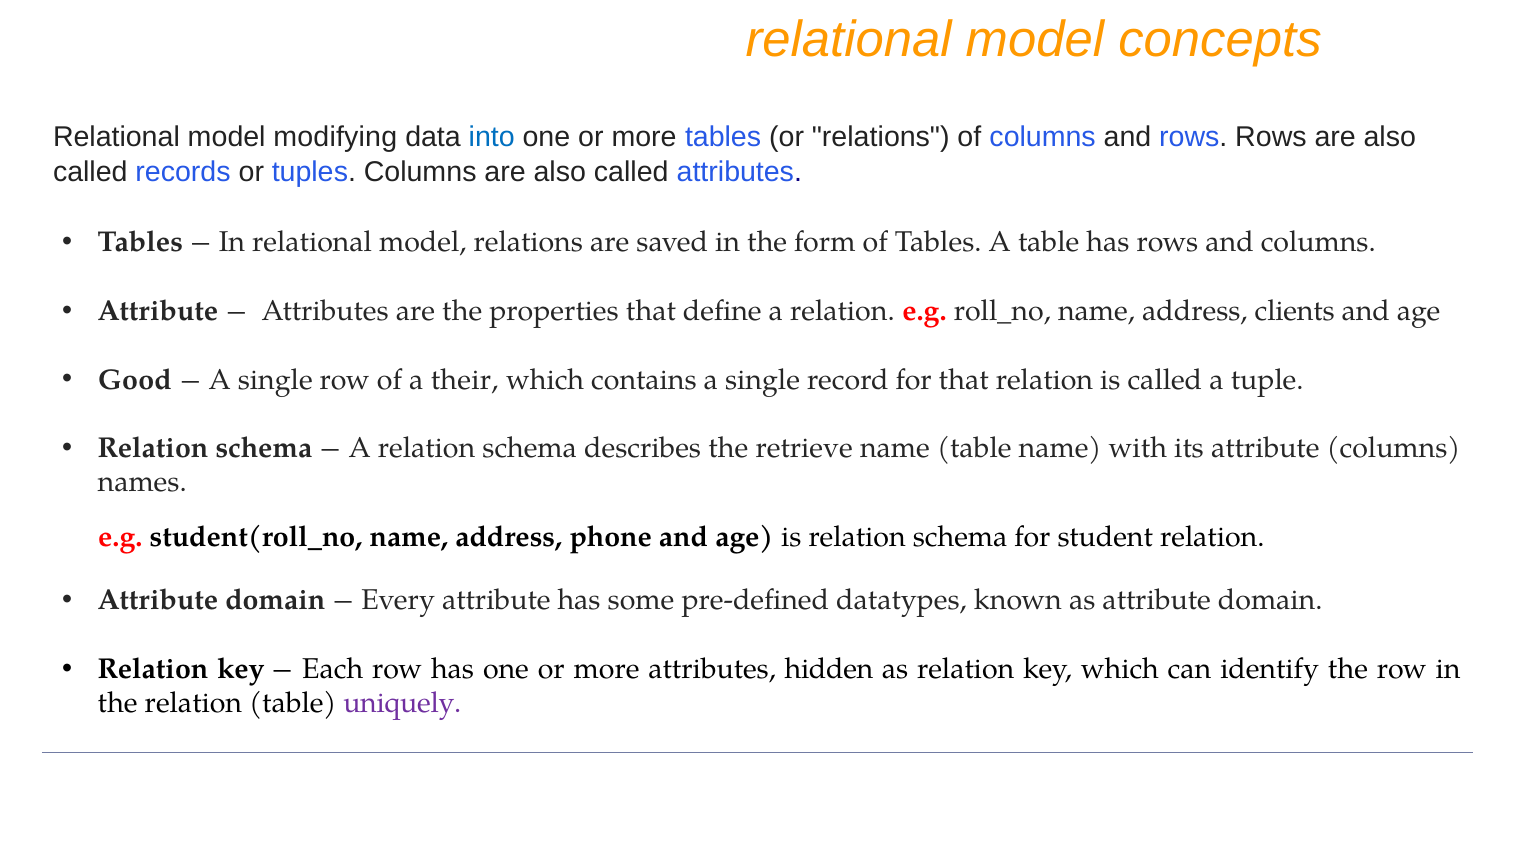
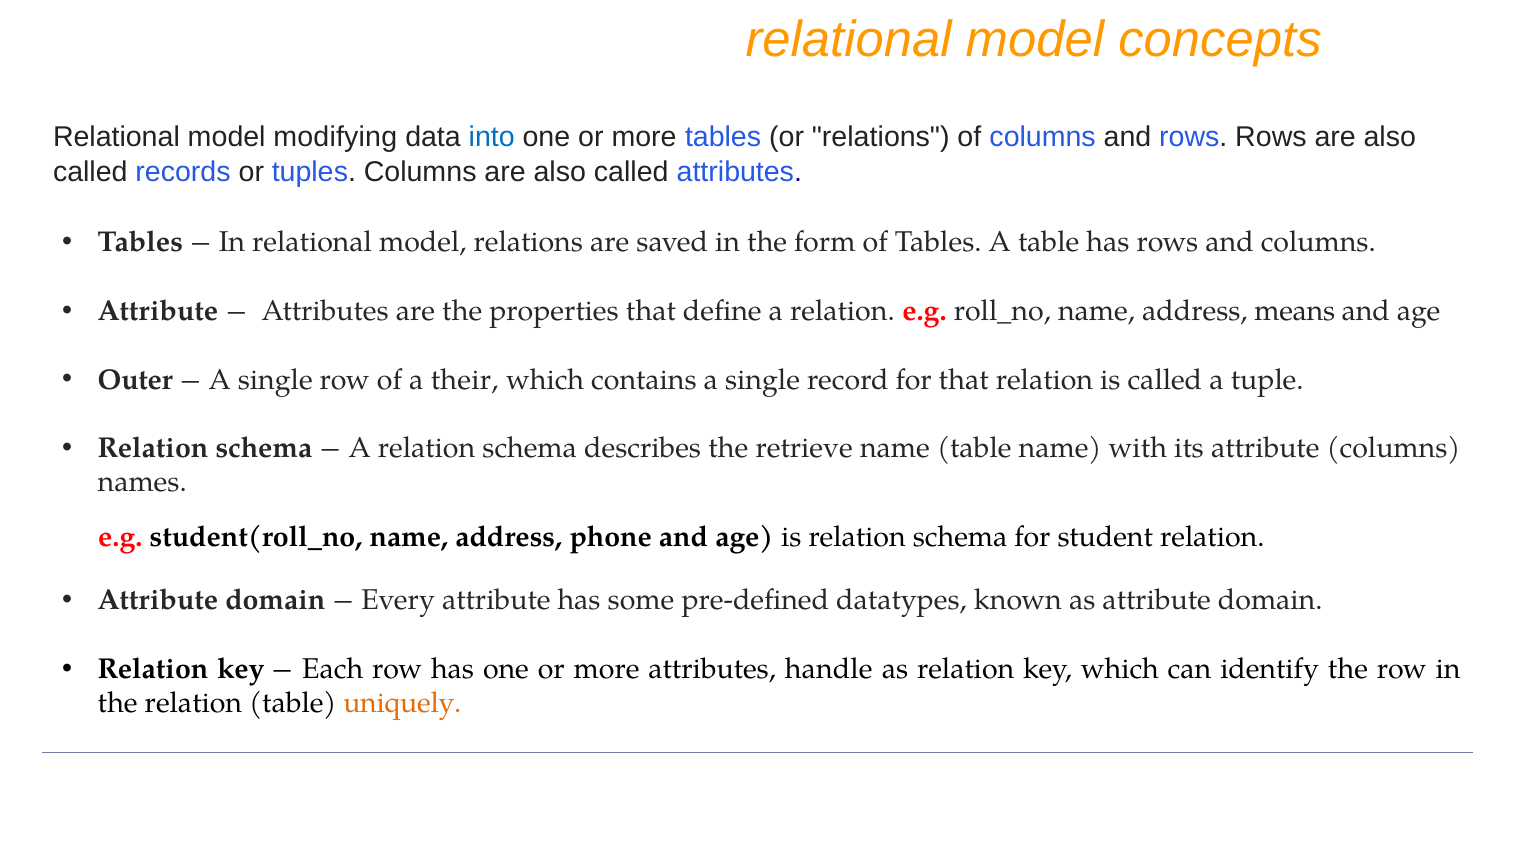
clients: clients -> means
Good: Good -> Outer
hidden: hidden -> handle
uniquely colour: purple -> orange
